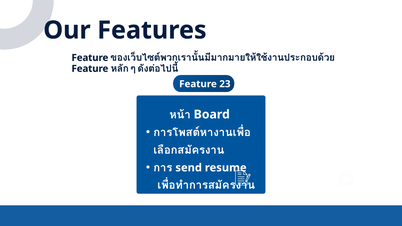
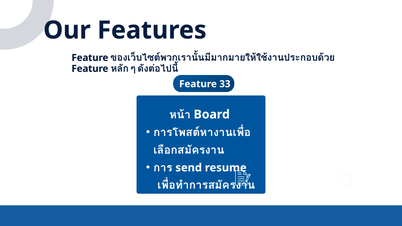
23: 23 -> 33
